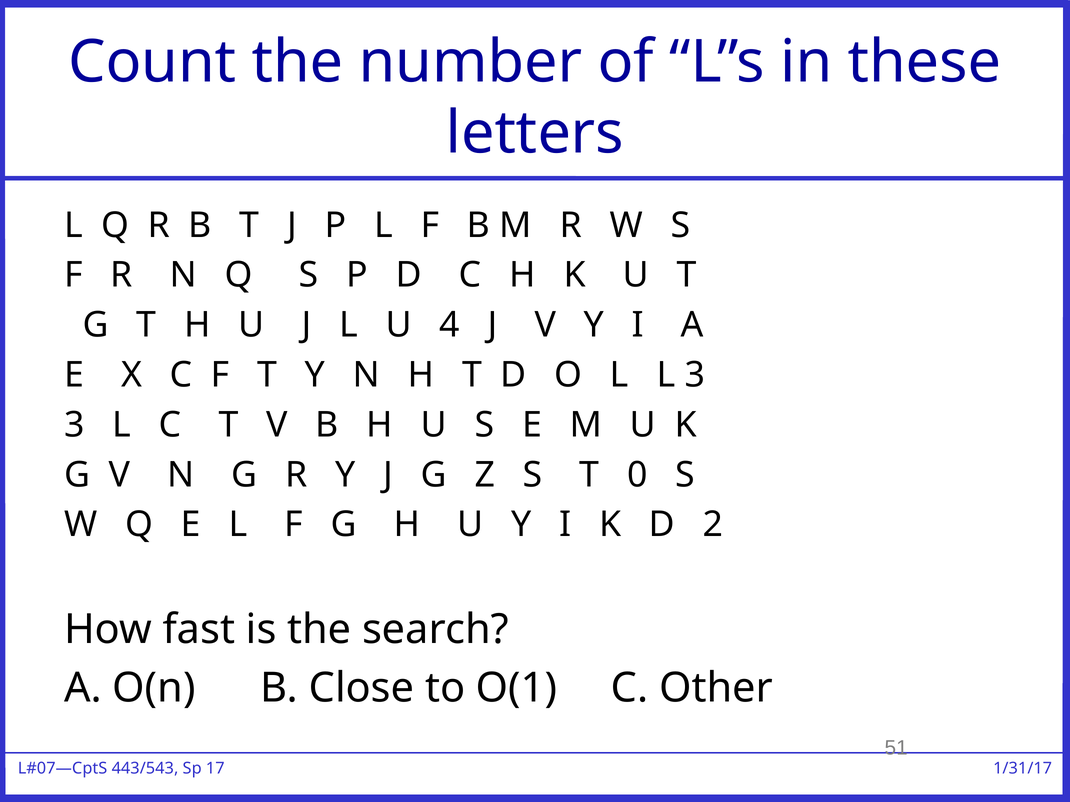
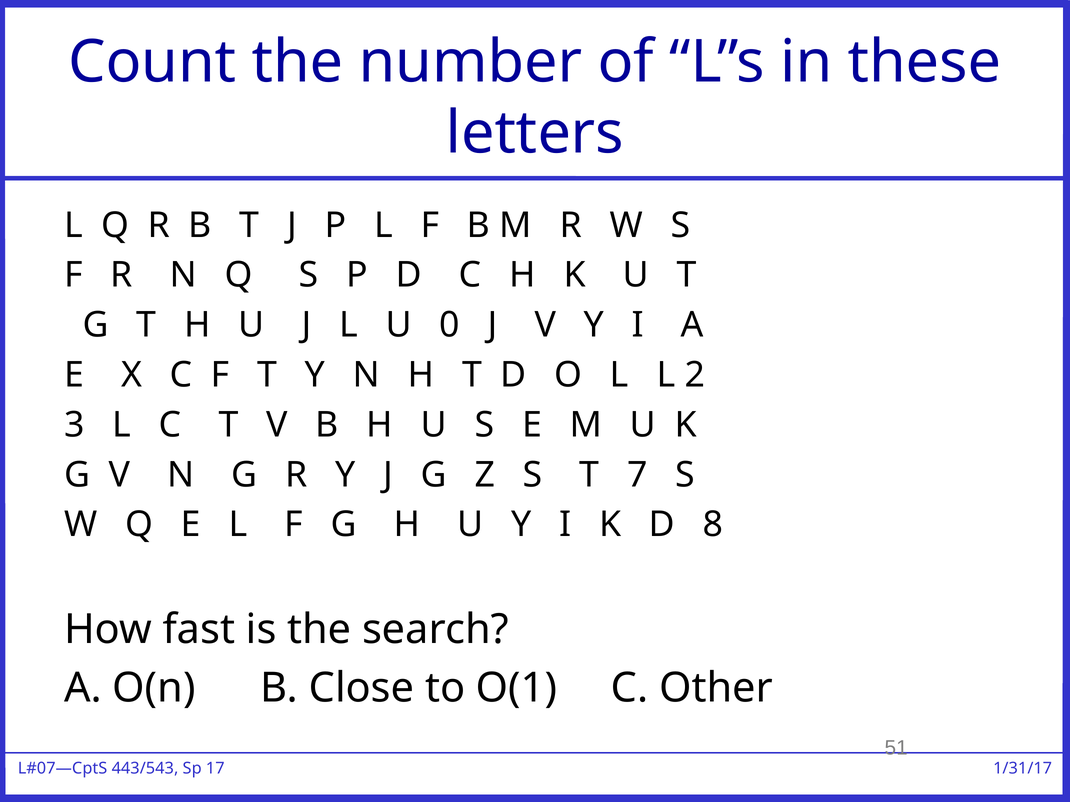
4: 4 -> 0
L 3: 3 -> 2
0: 0 -> 7
2: 2 -> 8
